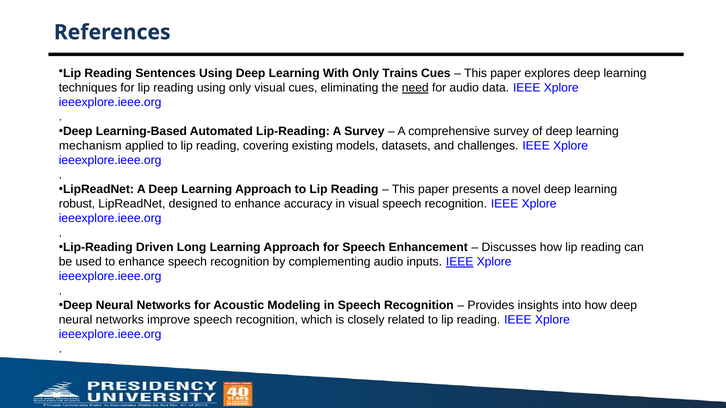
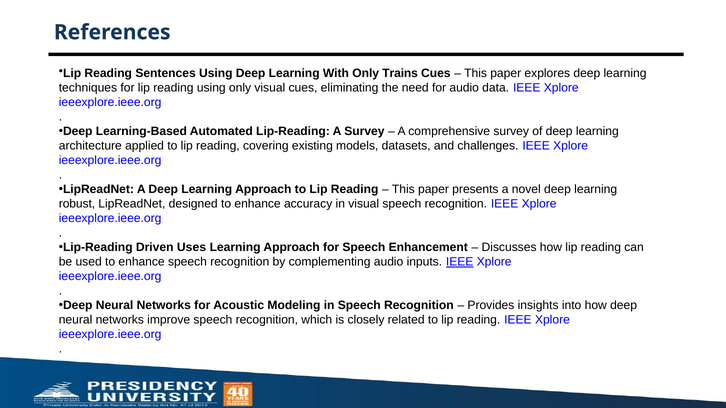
need underline: present -> none
mechanism: mechanism -> architecture
Long: Long -> Uses
